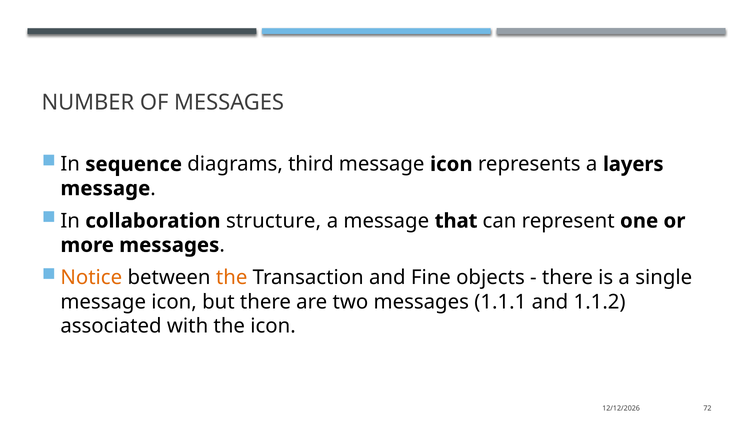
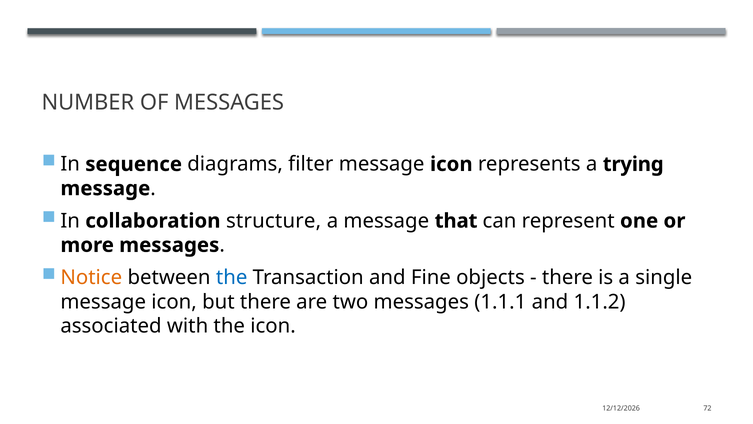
third: third -> filter
layers: layers -> trying
the at (232, 277) colour: orange -> blue
